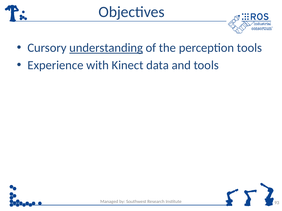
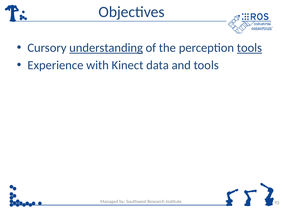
tools at (249, 48) underline: none -> present
